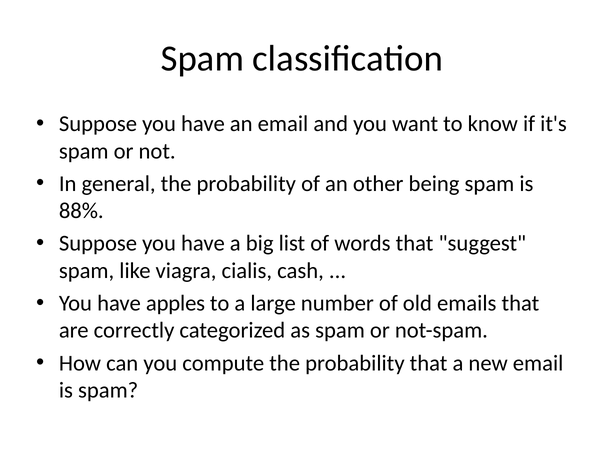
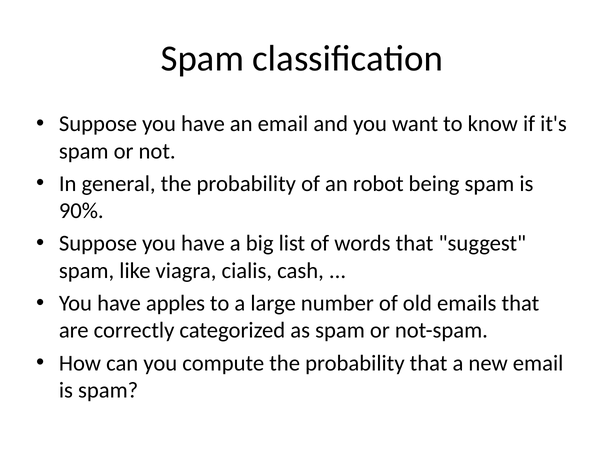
other: other -> robot
88%: 88% -> 90%
